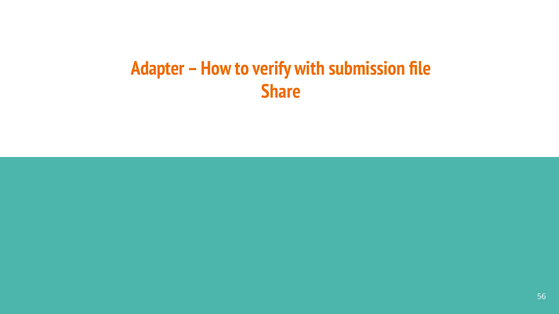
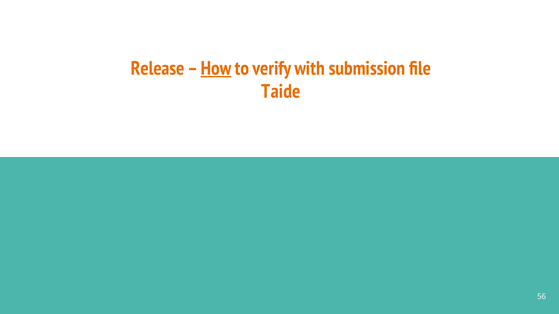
Adapter: Adapter -> Release
How underline: none -> present
Share: Share -> Taide
